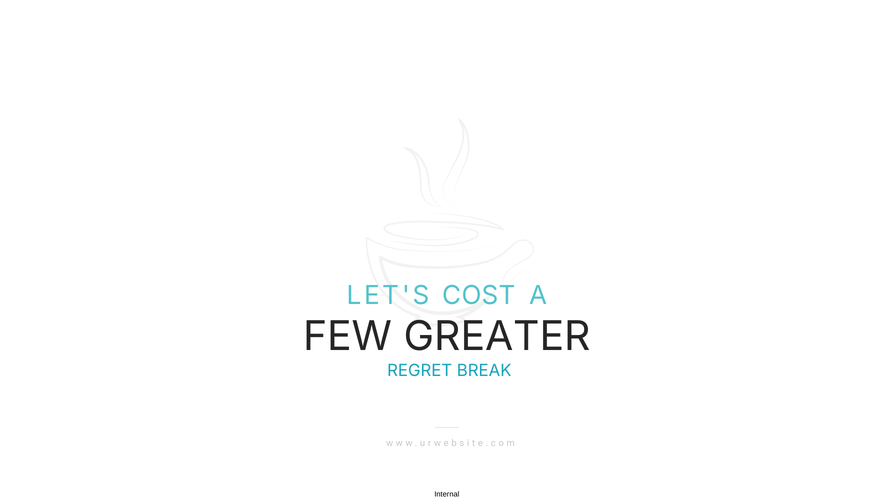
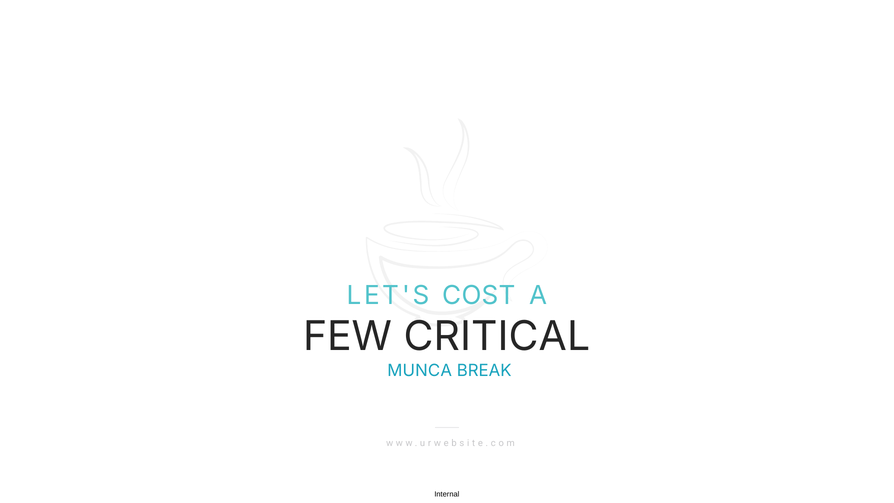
GREATER: GREATER -> CRITICAL
REGRET: REGRET -> MUNCA
